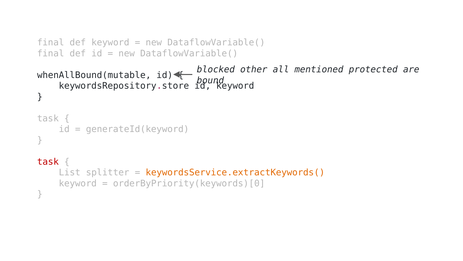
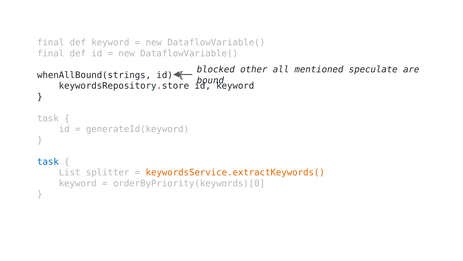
protected: protected -> speculate
whenAllBound(mutable: whenAllBound(mutable -> whenAllBound(strings
task at (48, 161) colour: red -> blue
